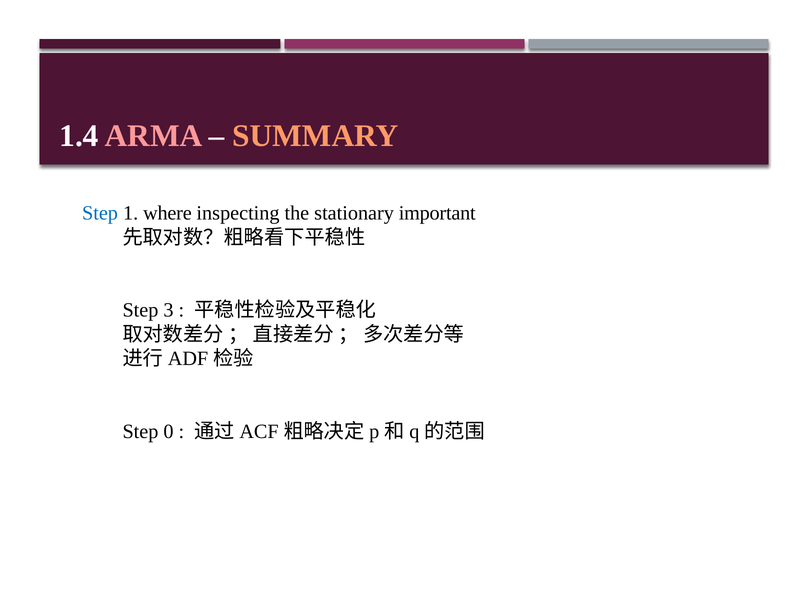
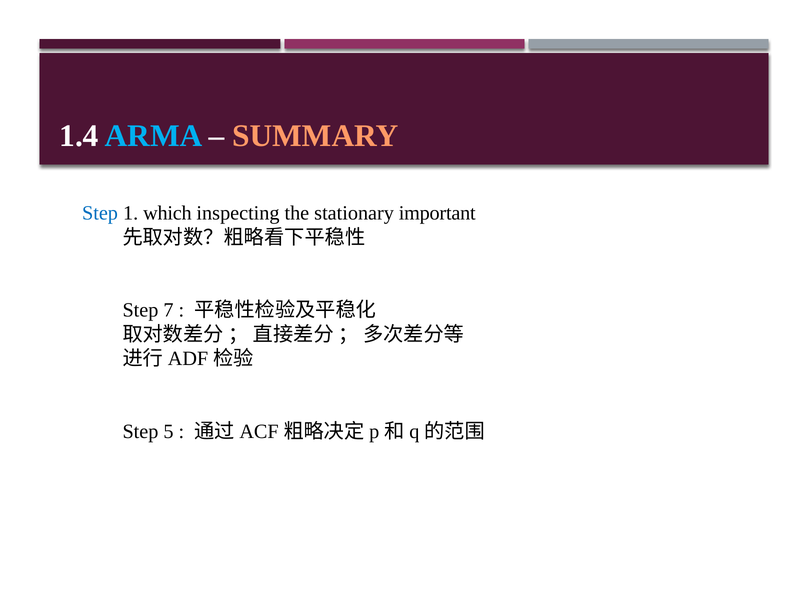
ARMA colour: pink -> light blue
where: where -> which
3: 3 -> 7
0: 0 -> 5
